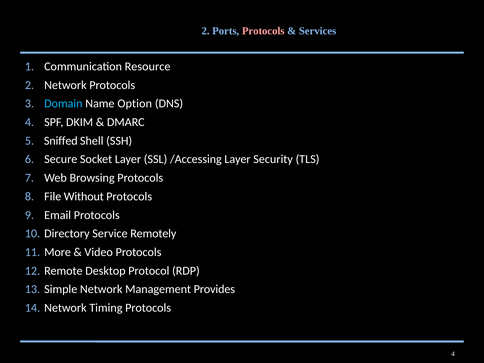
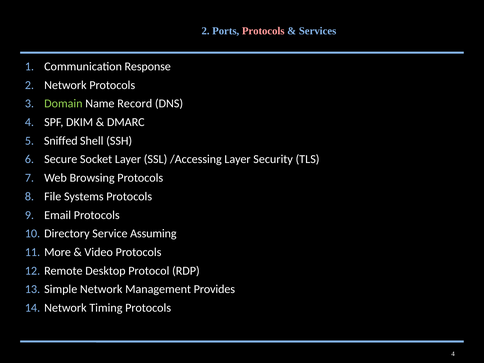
Resource: Resource -> Response
Domain colour: light blue -> light green
Option: Option -> Record
Without: Without -> Systems
Remotely: Remotely -> Assuming
